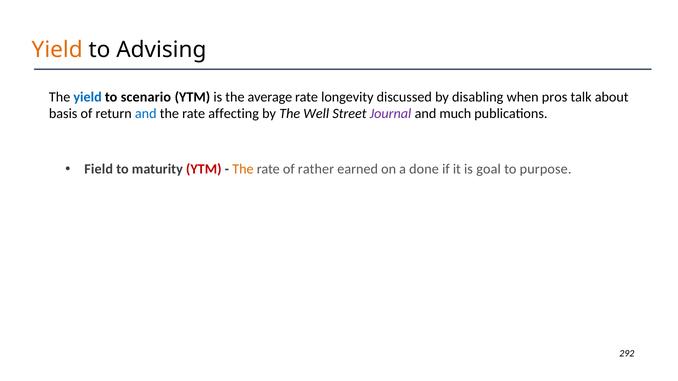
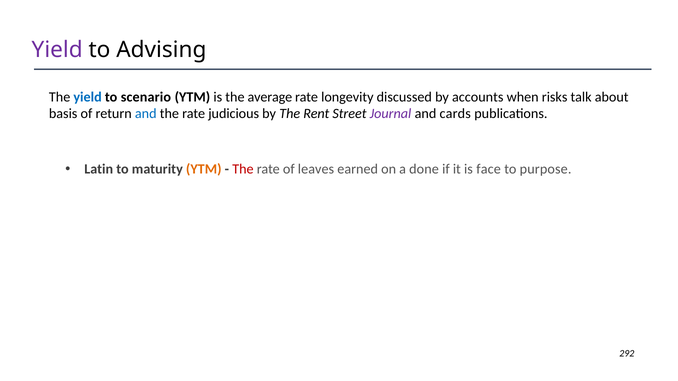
Yield at (57, 50) colour: orange -> purple
disabling: disabling -> accounts
pros: pros -> risks
affecting: affecting -> judicious
Well: Well -> Rent
much: much -> cards
Field: Field -> Latin
YTM at (204, 169) colour: red -> orange
The at (243, 169) colour: orange -> red
rather: rather -> leaves
goal: goal -> face
